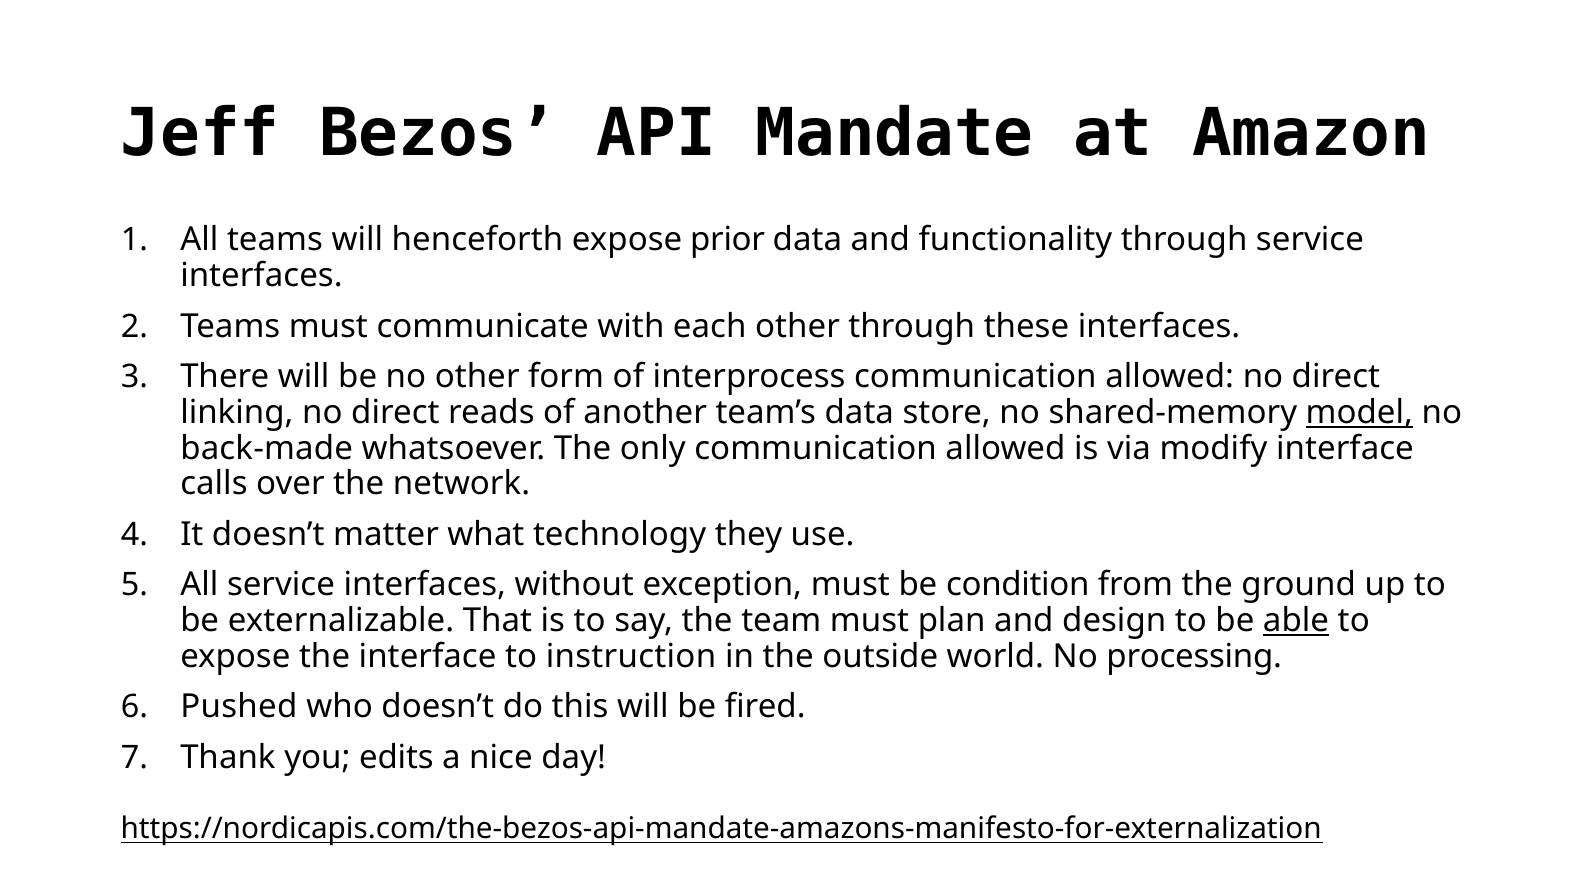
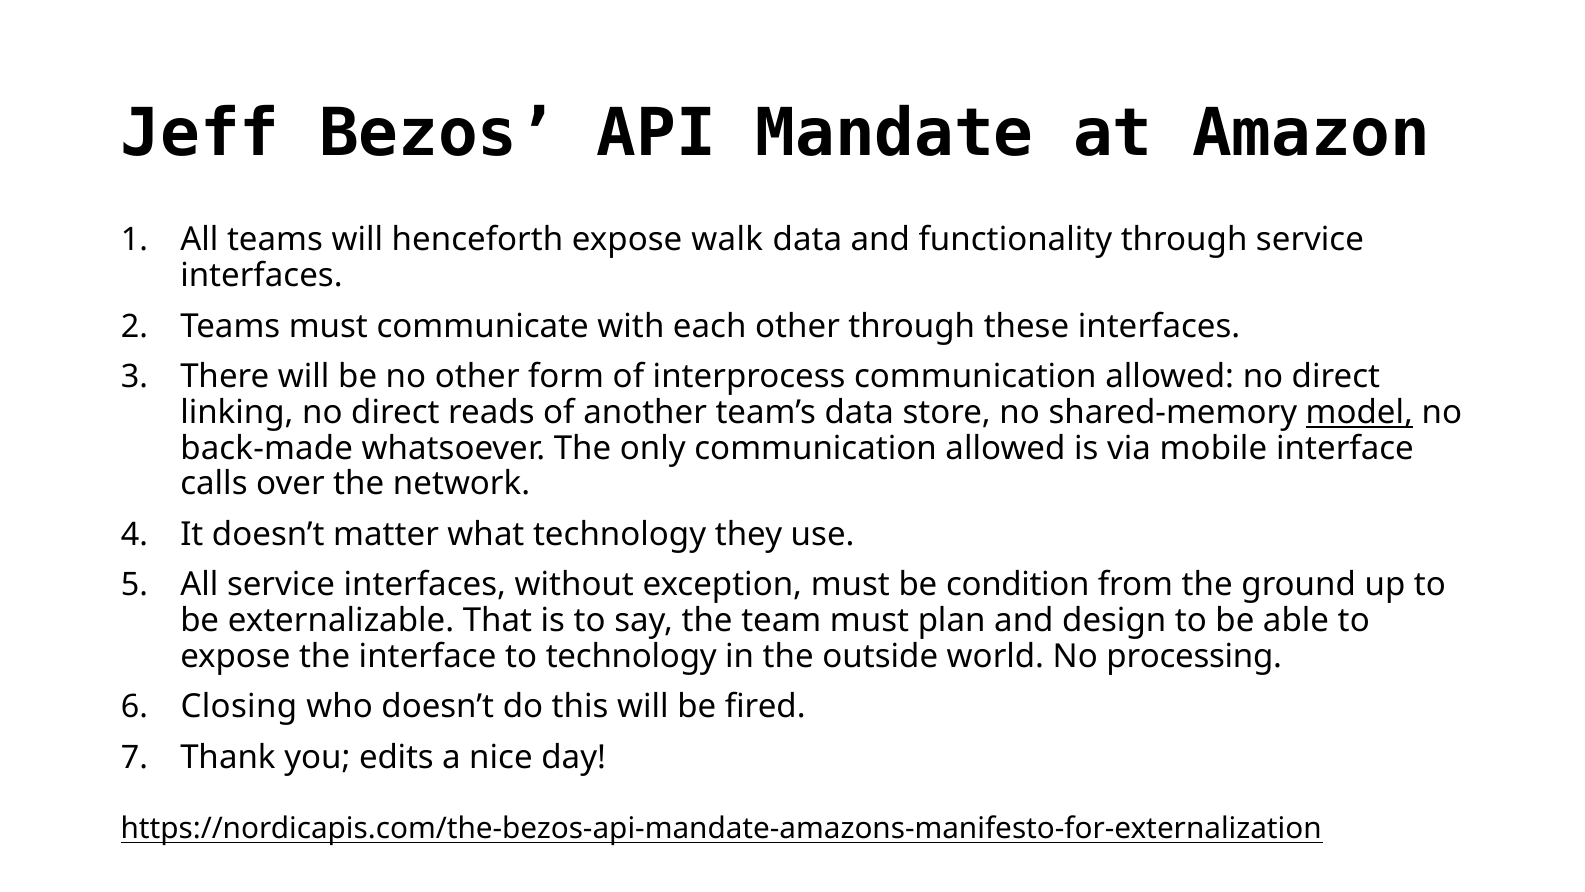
prior: prior -> walk
modify: modify -> mobile
able underline: present -> none
to instruction: instruction -> technology
Pushed: Pushed -> Closing
